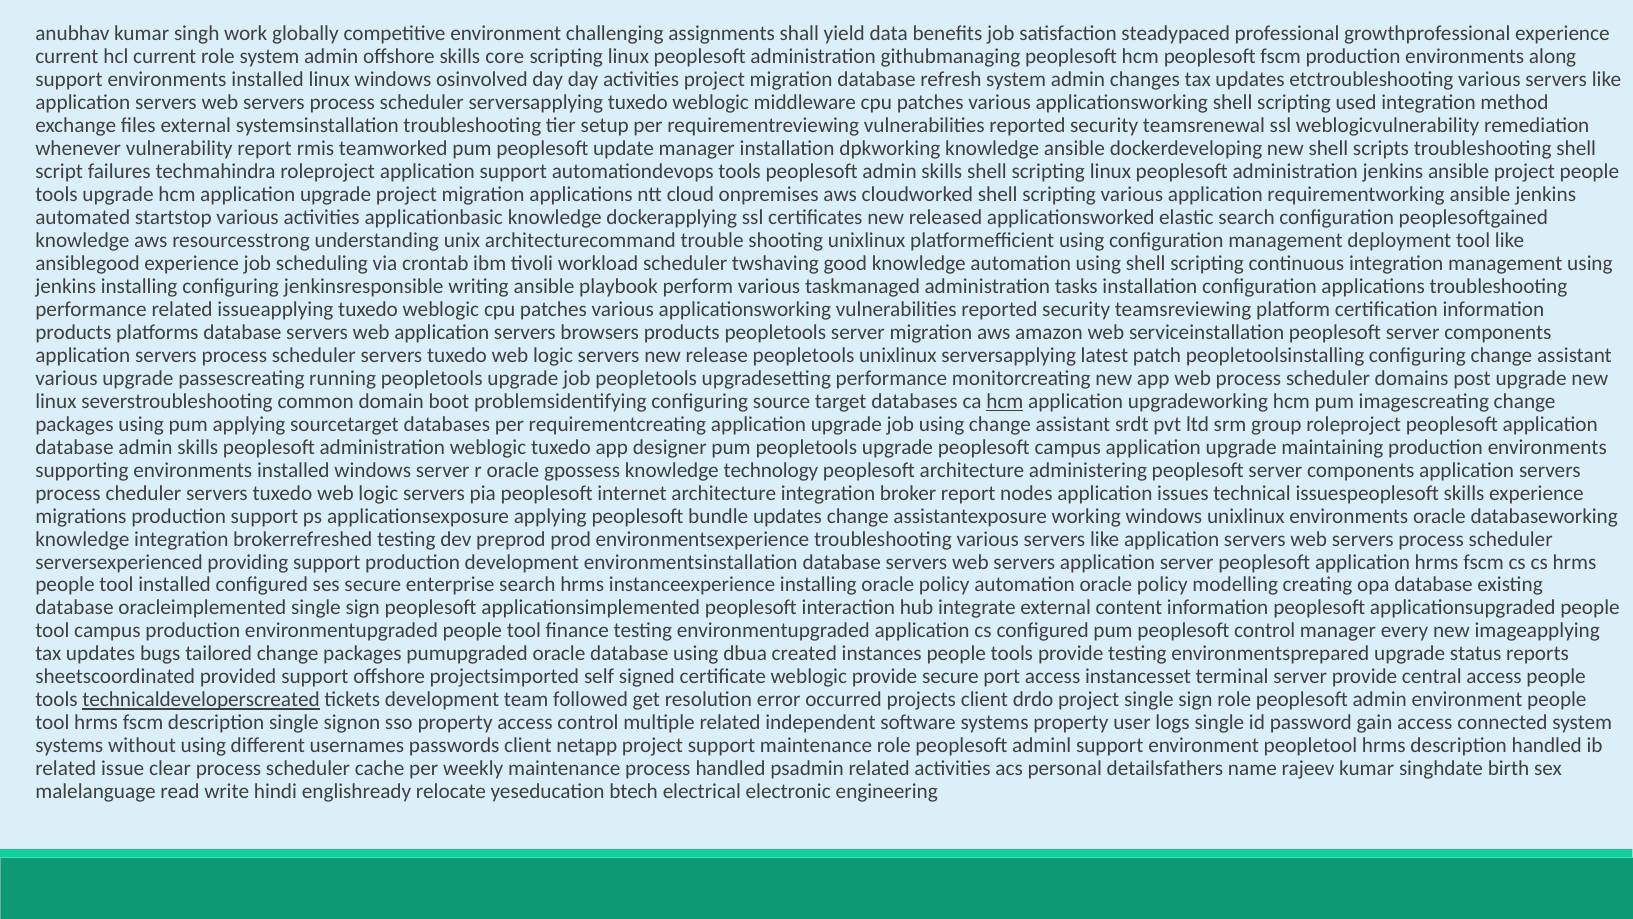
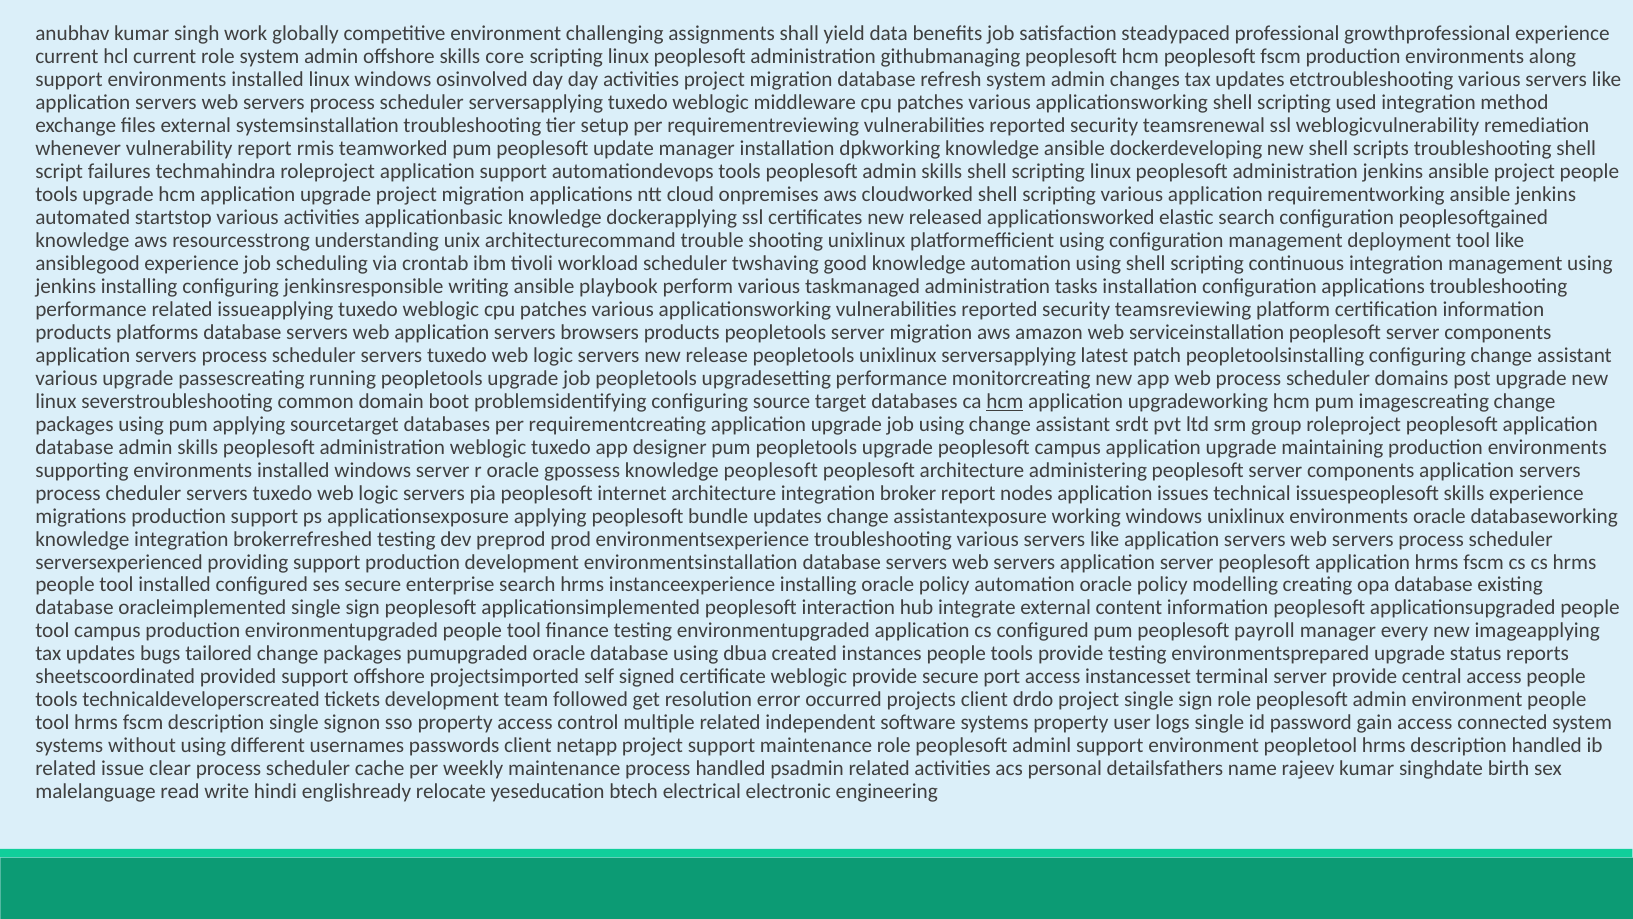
knowledge technology: technology -> peoplesoft
peoplesoft control: control -> payroll
technicaldeveloperscreated underline: present -> none
